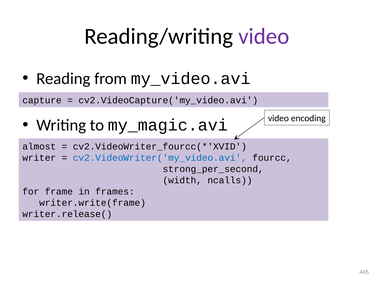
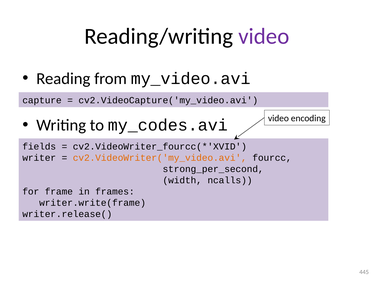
my_magic.avi: my_magic.avi -> my_codes.avi
almost: almost -> fields
cv2.VideoWriter('my_video.avi colour: blue -> orange
